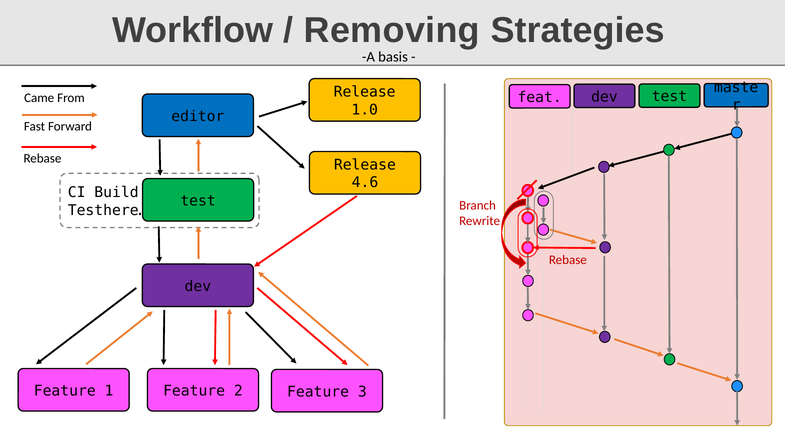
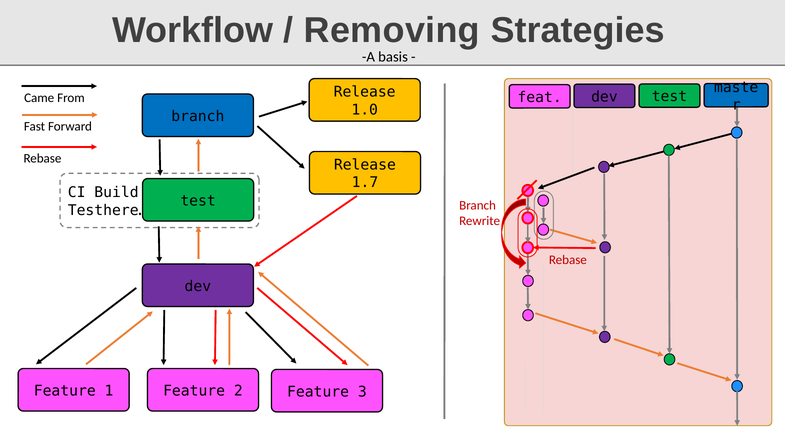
editor at (198, 116): editor -> branch
4.6: 4.6 -> 1.7
